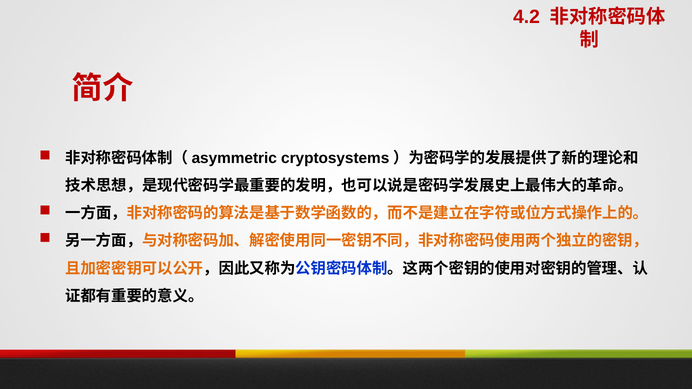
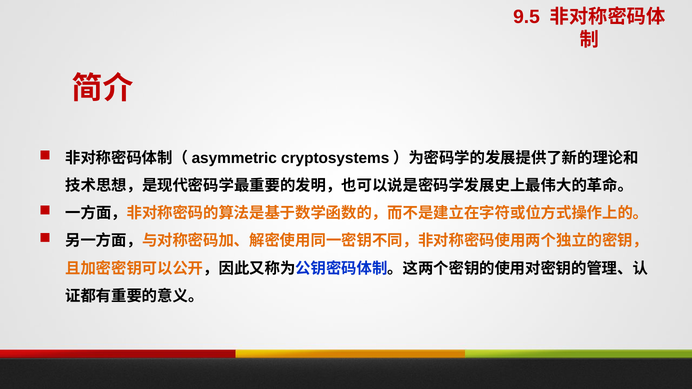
4.2: 4.2 -> 9.5
